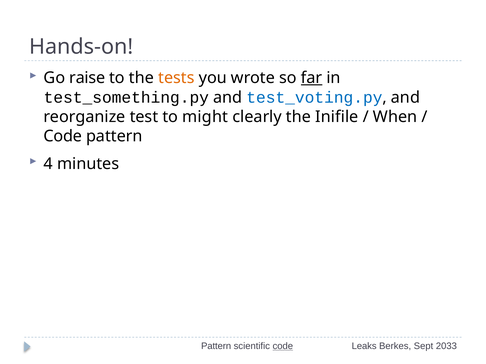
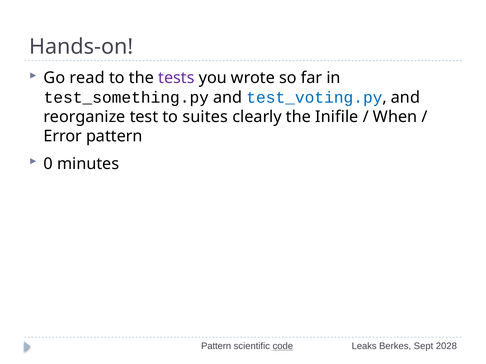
raise: raise -> read
tests colour: orange -> purple
far underline: present -> none
might: might -> suites
Code at (63, 136): Code -> Error
4: 4 -> 0
2033: 2033 -> 2028
